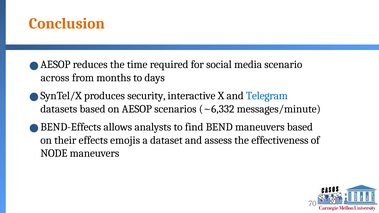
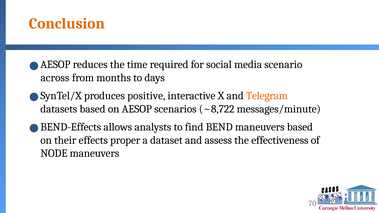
security: security -> positive
Telegram colour: blue -> orange
~6,332: ~6,332 -> ~8,722
emojis: emojis -> proper
